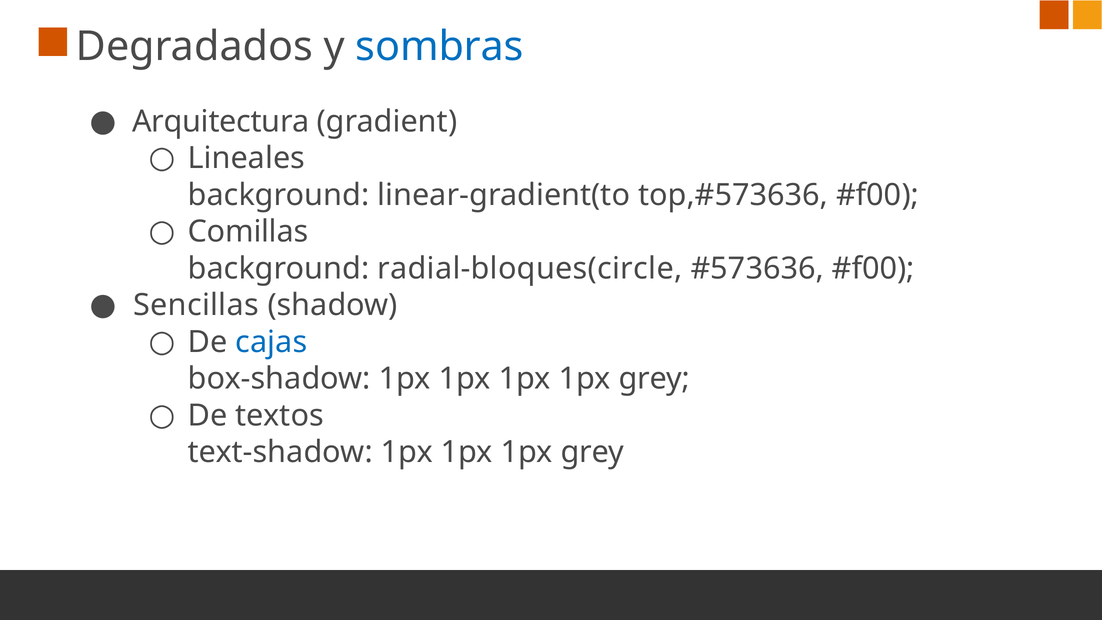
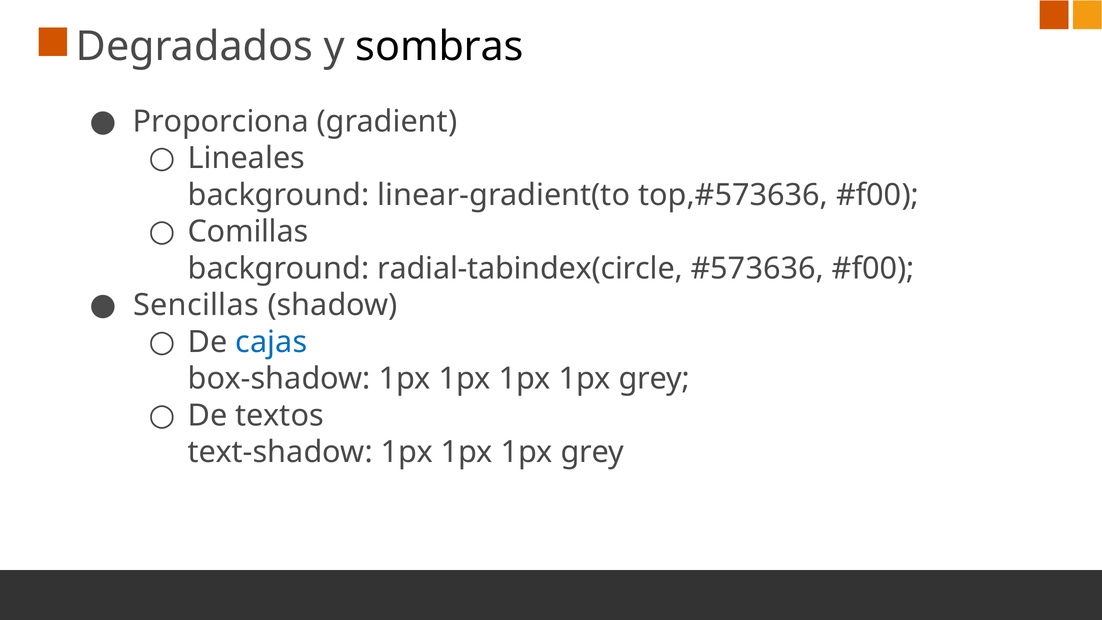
sombras colour: blue -> black
Arquitectura: Arquitectura -> Proporciona
radial-bloques(circle: radial-bloques(circle -> radial-tabindex(circle
